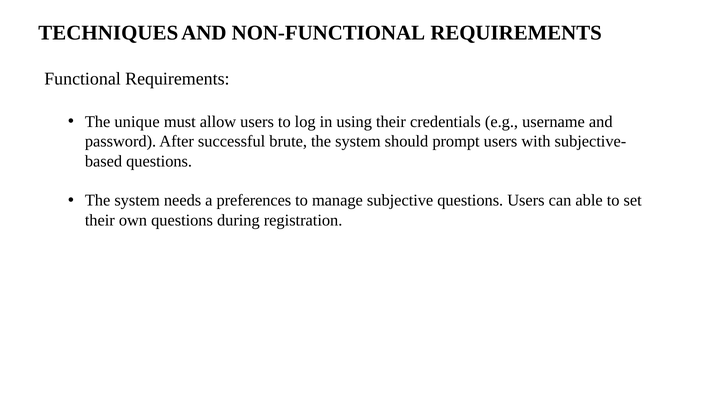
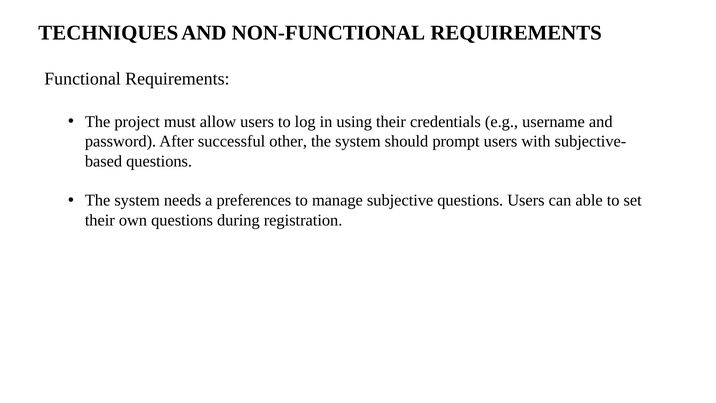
unique: unique -> project
brute: brute -> other
